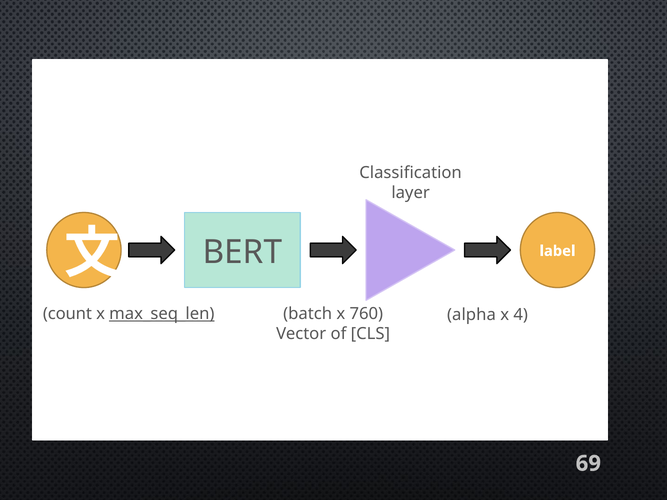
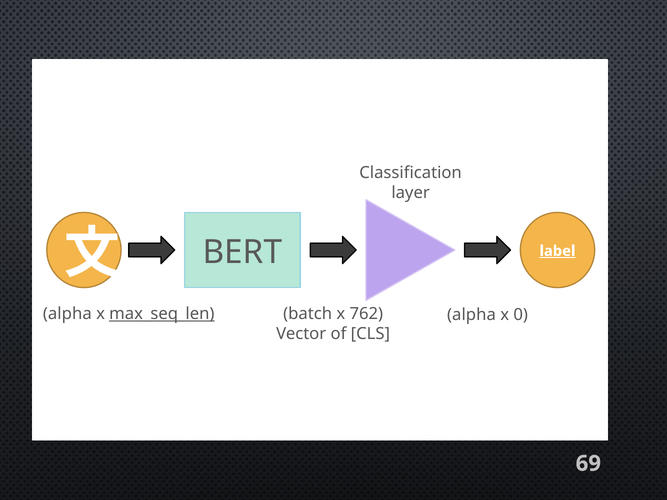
label underline: none -> present
count at (67, 314): count -> alpha
760: 760 -> 762
4: 4 -> 0
